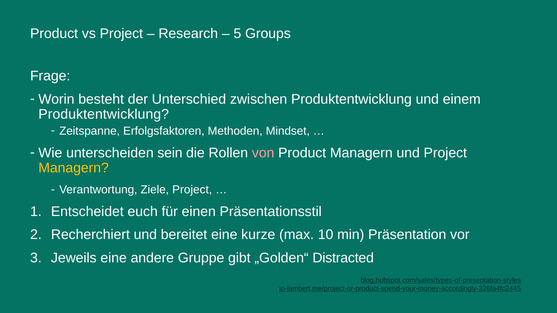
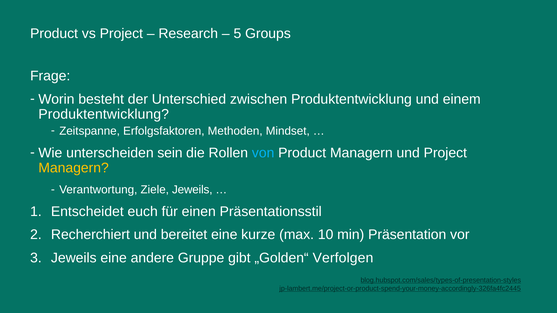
von colour: pink -> light blue
Ziele Project: Project -> Jeweils
Distracted: Distracted -> Verfolgen
